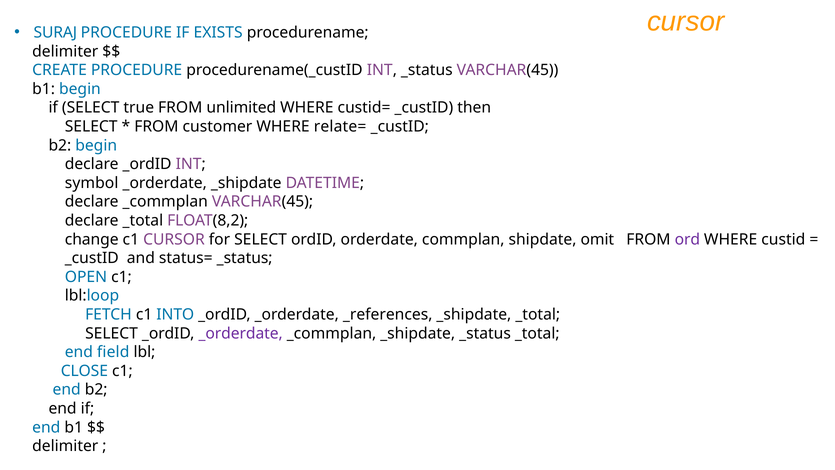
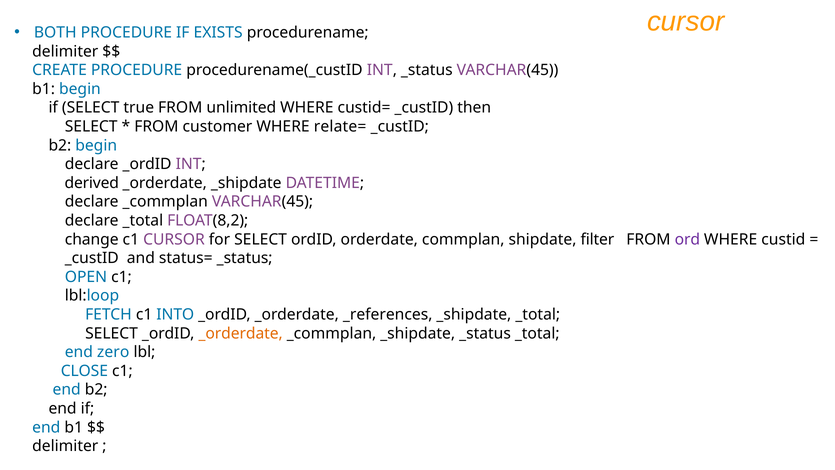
SURAJ: SURAJ -> BOTH
symbol: symbol -> derived
omit: omit -> filter
_orderdate at (241, 333) colour: purple -> orange
field: field -> zero
